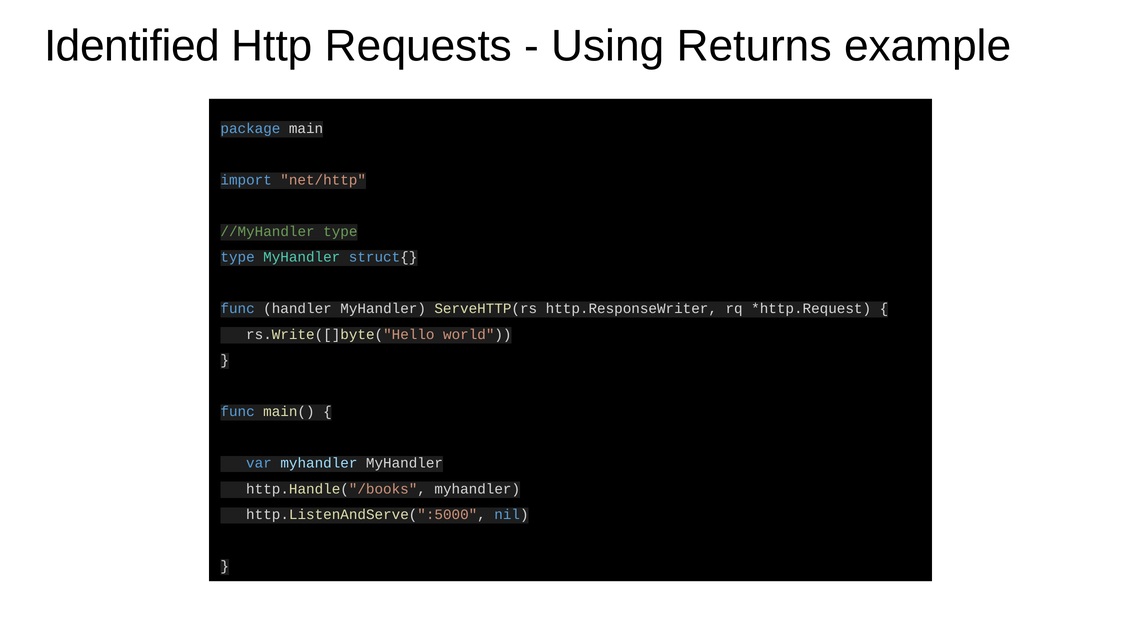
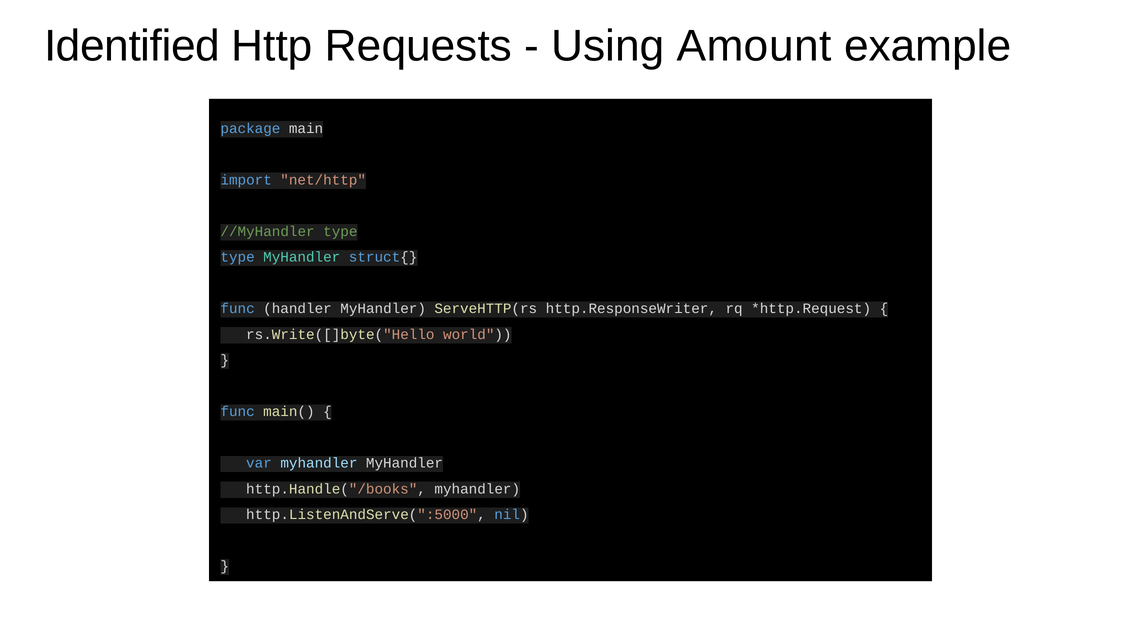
Returns: Returns -> Amount
